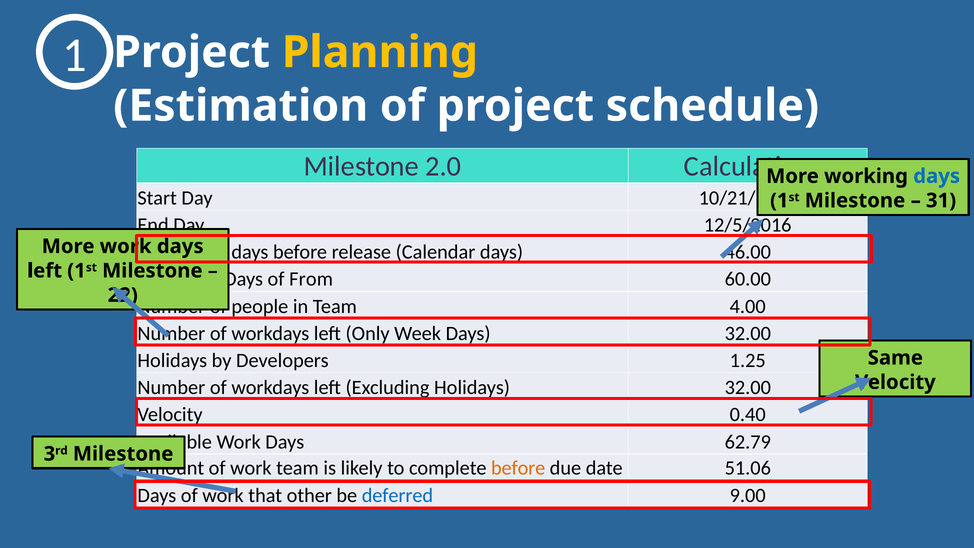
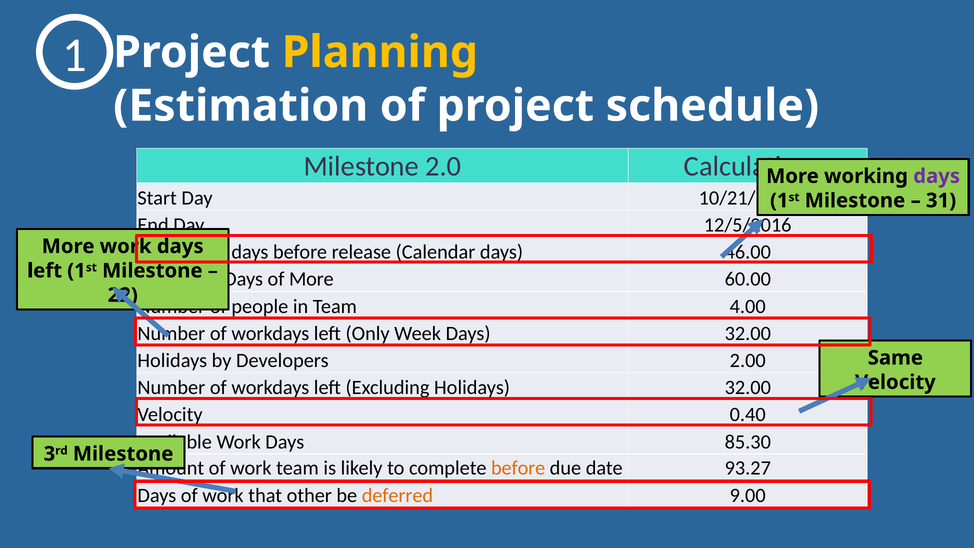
days at (937, 176) colour: blue -> purple
of From: From -> More
1.25: 1.25 -> 2.00
62.79: 62.79 -> 85.30
51.06: 51.06 -> 93.27
deferred colour: blue -> orange
